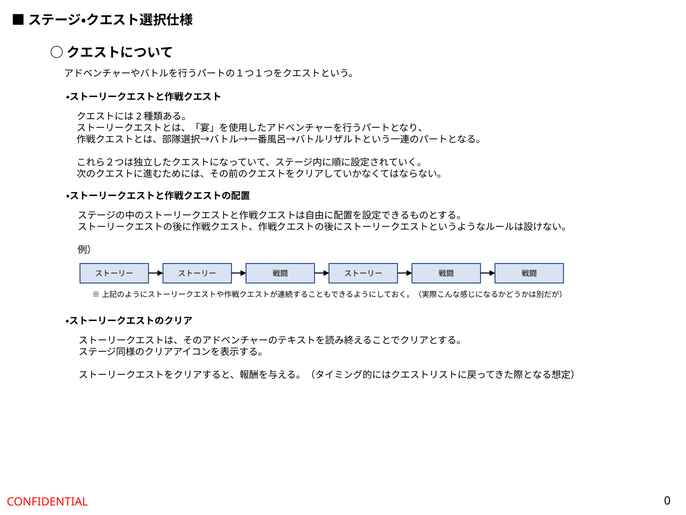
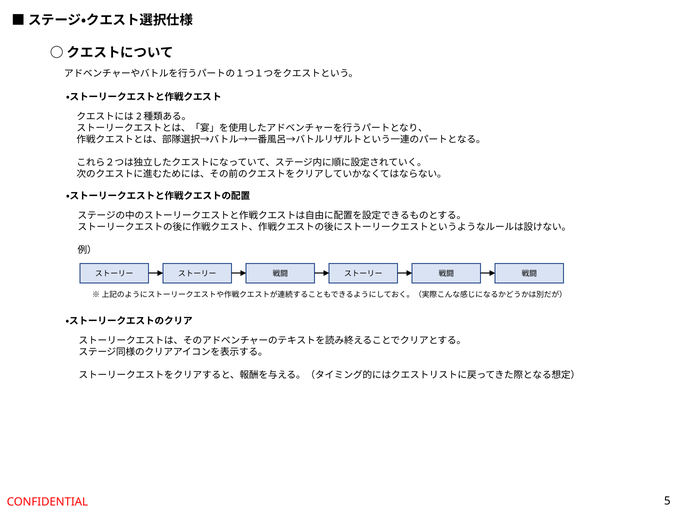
0: 0 -> 5
